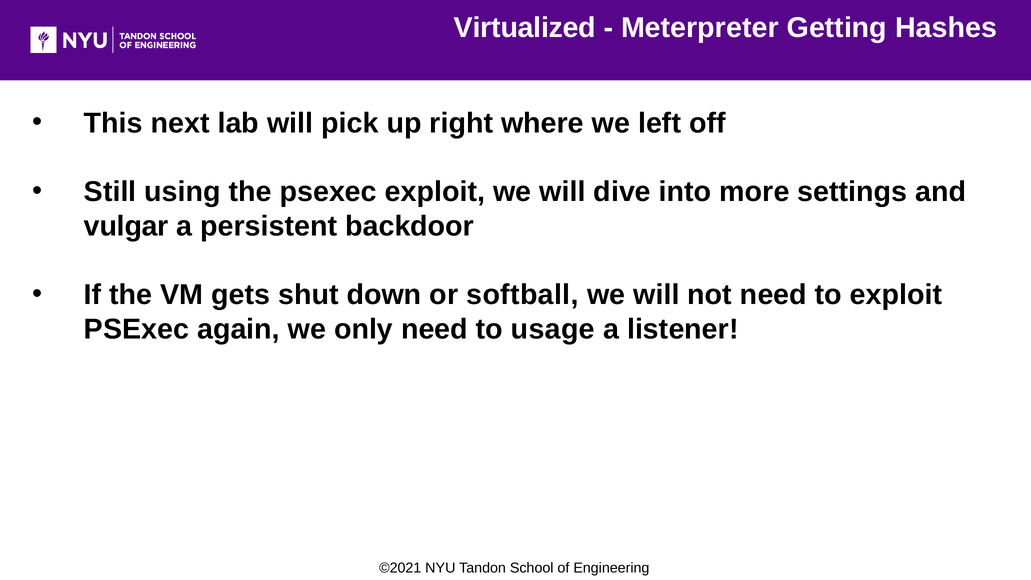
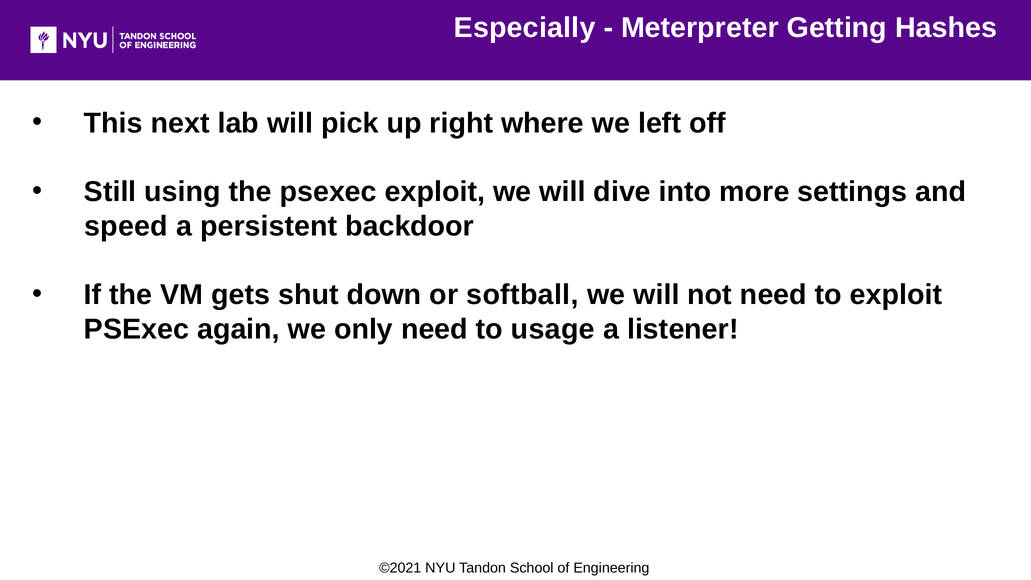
Virtualized: Virtualized -> Especially
vulgar: vulgar -> speed
